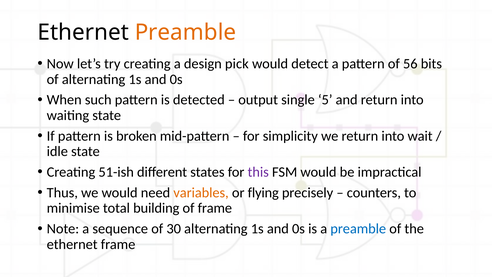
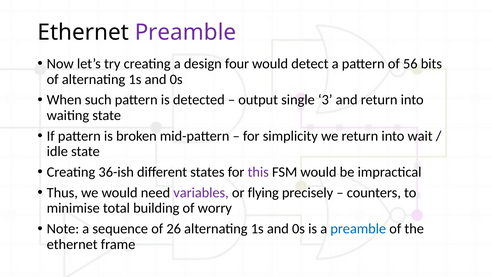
Preamble at (185, 32) colour: orange -> purple
pick: pick -> four
5: 5 -> 3
51-ish: 51-ish -> 36-ish
variables colour: orange -> purple
of frame: frame -> worry
30: 30 -> 26
